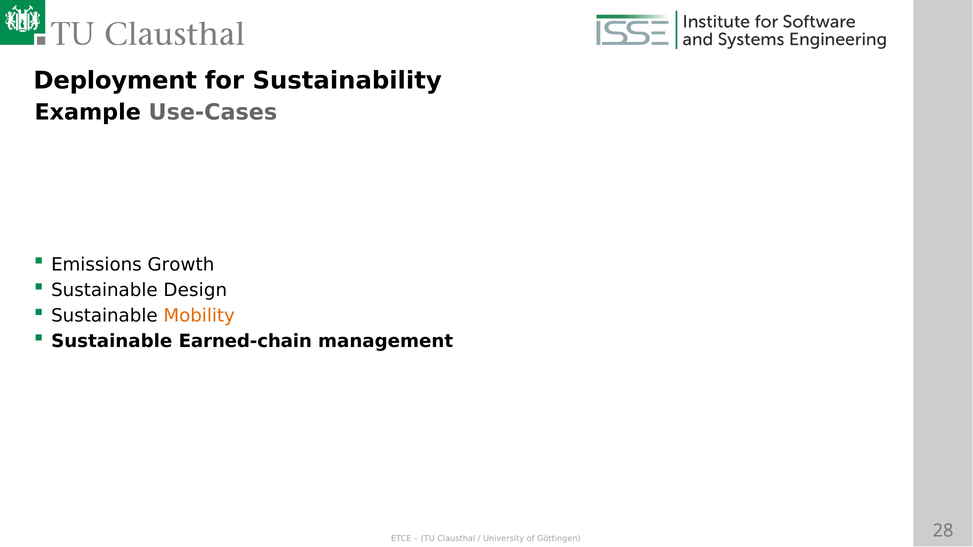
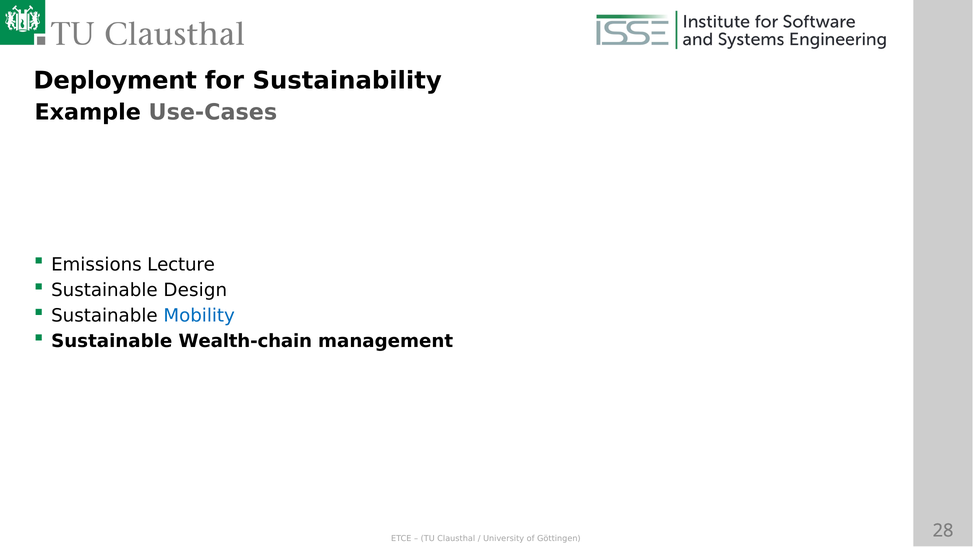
Growth: Growth -> Lecture
Mobility colour: orange -> blue
Earned-chain: Earned-chain -> Wealth-chain
